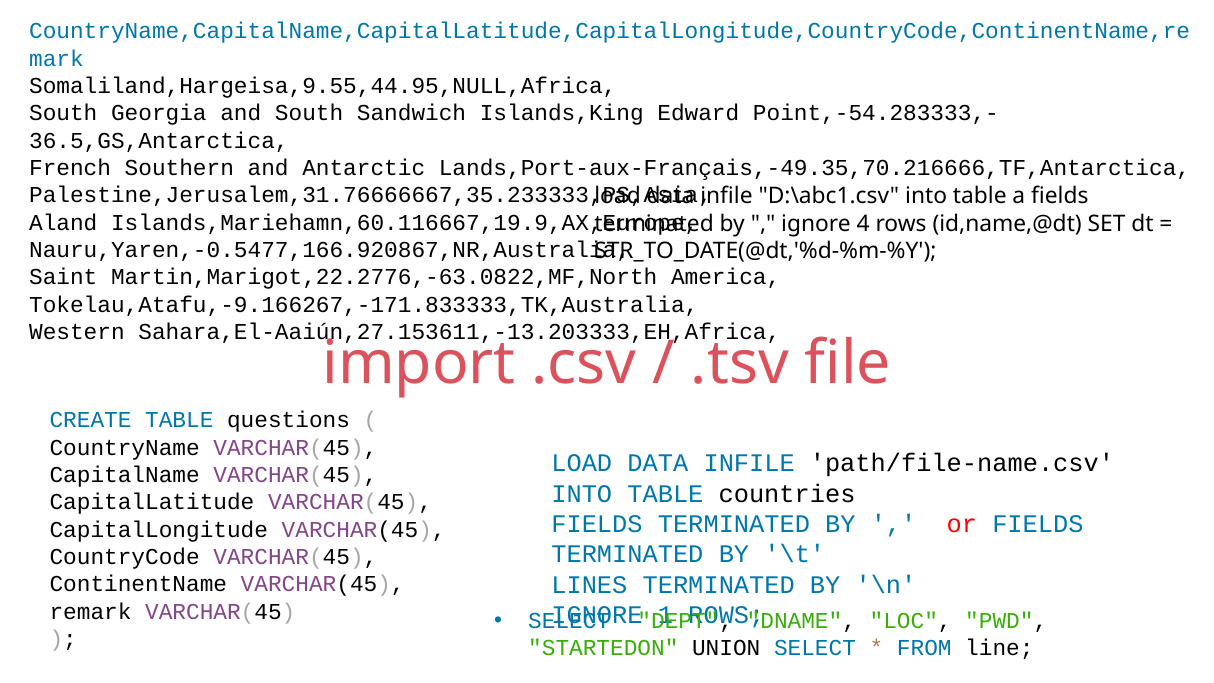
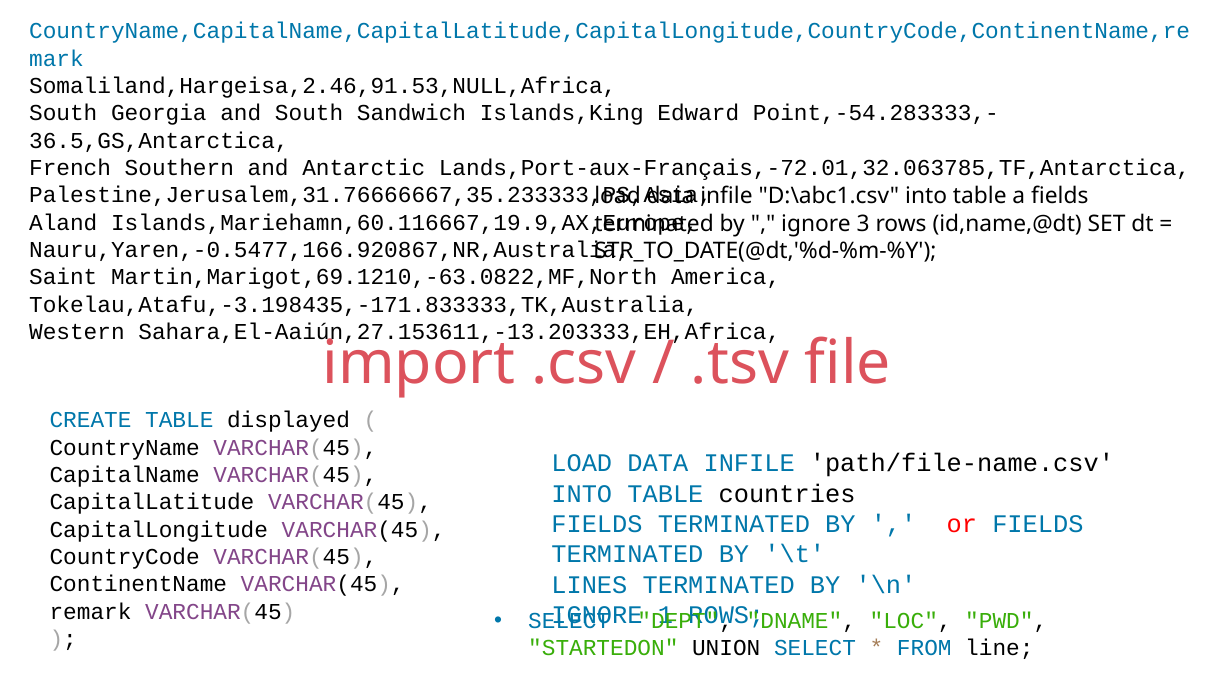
Somaliland,Hargeisa,9.55,44.95,NULL,Africa: Somaliland,Hargeisa,9.55,44.95,NULL,Africa -> Somaliland,Hargeisa,2.46,91.53,NULL,Africa
Lands,Port-aux-Français,-49.35,70.216666,TF,Antarctica: Lands,Port-aux-Français,-49.35,70.216666,TF,Antarctica -> Lands,Port-aux-Français,-72.01,32.063785,TF,Antarctica
4: 4 -> 3
Martin,Marigot,22.2776,-63.0822,MF,North: Martin,Marigot,22.2776,-63.0822,MF,North -> Martin,Marigot,69.1210,-63.0822,MF,North
Tokelau,Atafu,-9.166267,-171.833333,TK,Australia: Tokelau,Atafu,-9.166267,-171.833333,TK,Australia -> Tokelau,Atafu,-3.198435,-171.833333,TK,Australia
questions: questions -> displayed
